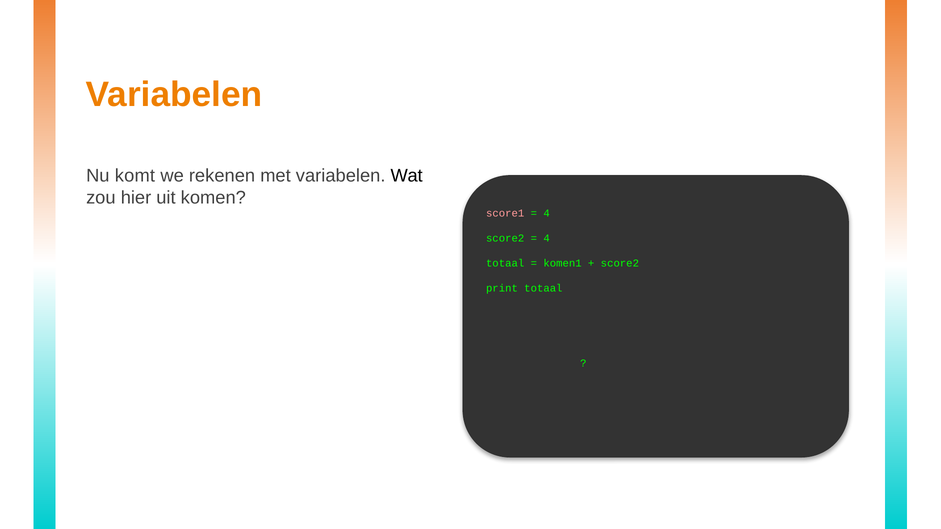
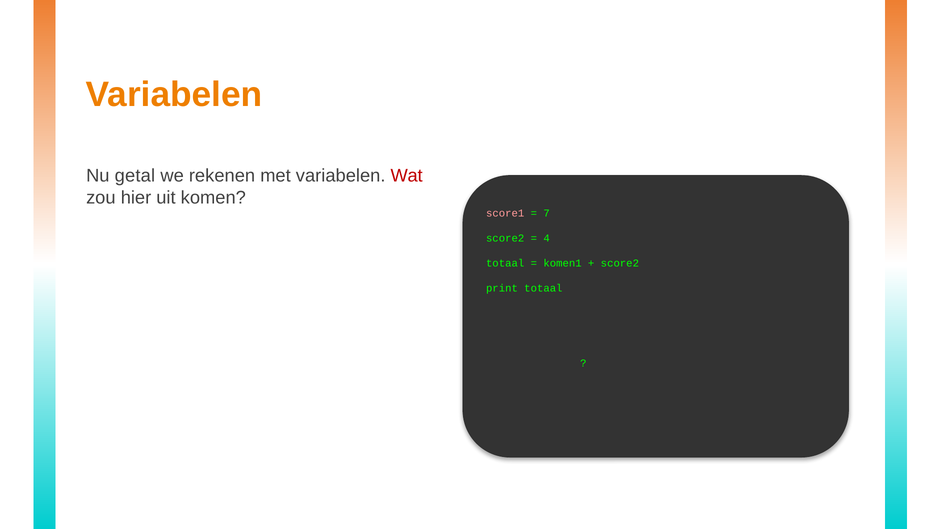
komt: komt -> getal
Wat colour: black -> red
4 at (547, 213): 4 -> 7
